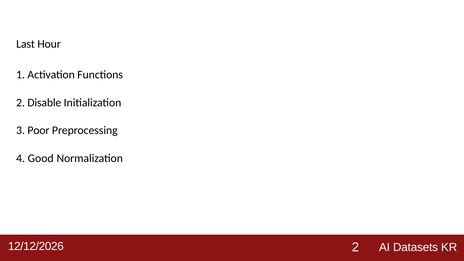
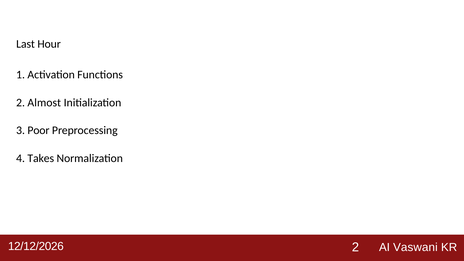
Disable: Disable -> Almost
Good: Good -> Takes
Datasets: Datasets -> Vaswani
